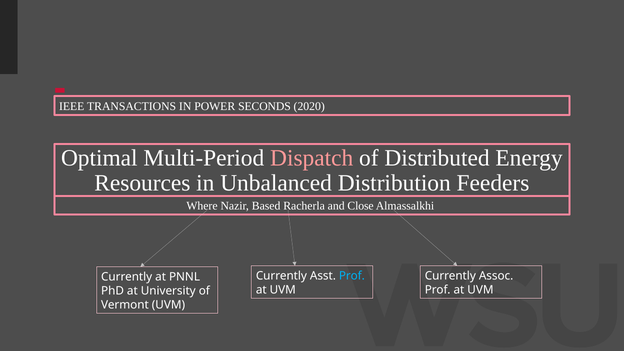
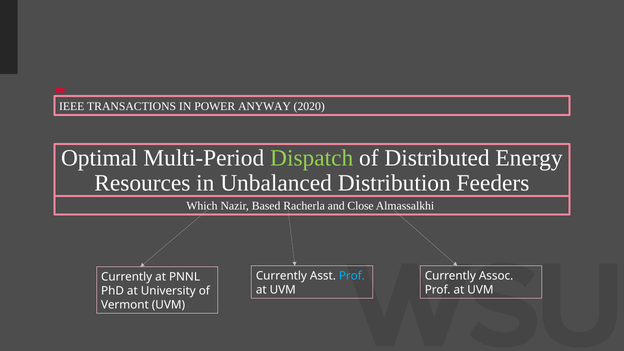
SECONDS: SECONDS -> ANYWAY
Dispatch colour: pink -> light green
Where: Where -> Which
